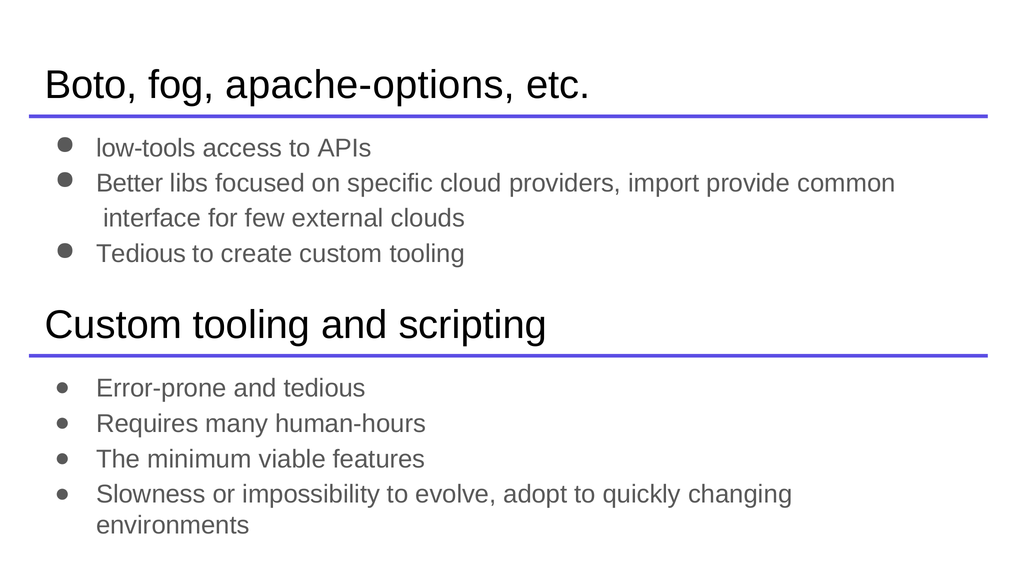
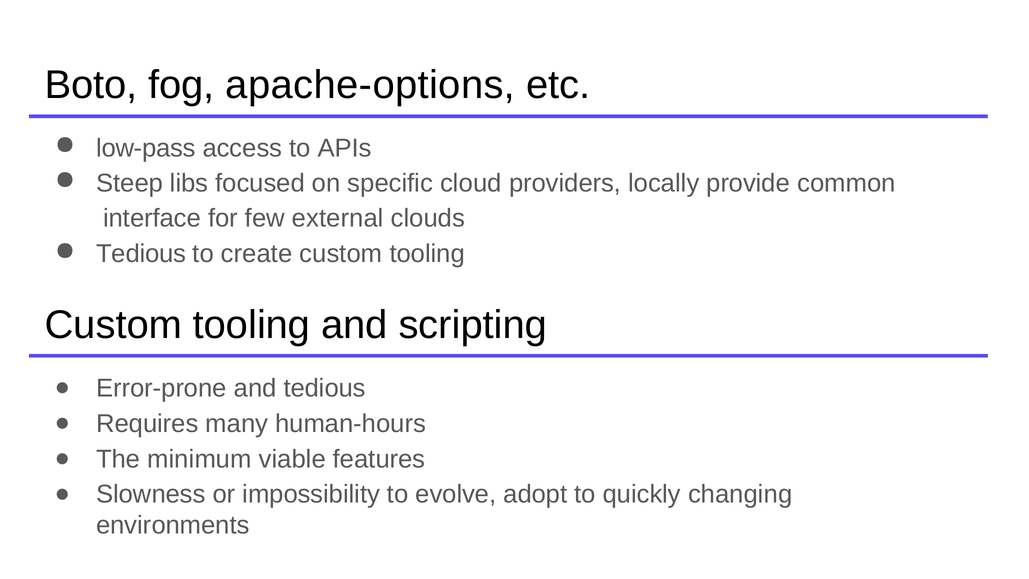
low-tools: low-tools -> low-pass
Better: Better -> Steep
import: import -> locally
